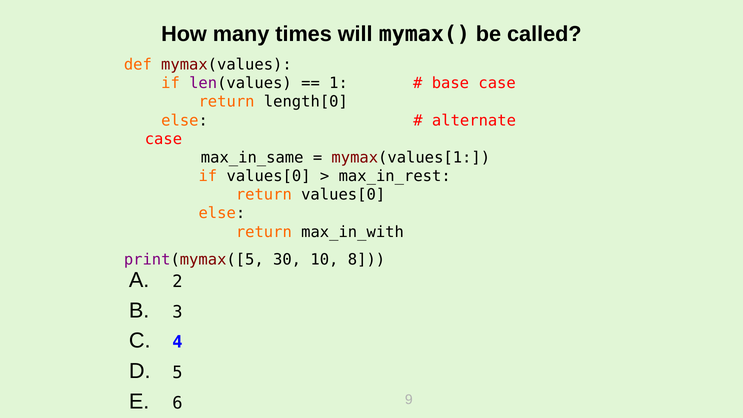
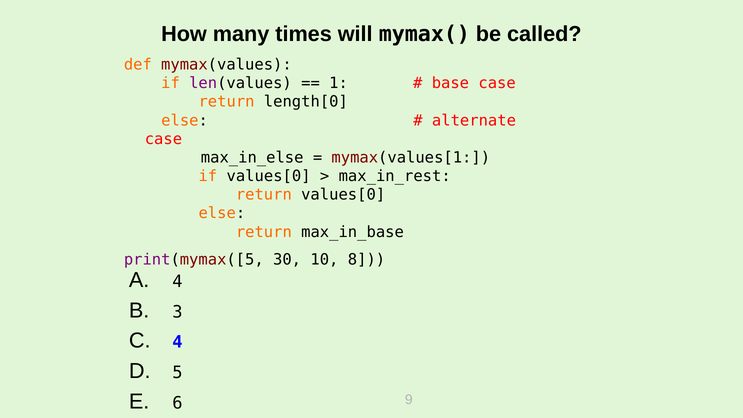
max_in_same: max_in_same -> max_in_else
max_in_with: max_in_with -> max_in_base
2 at (177, 282): 2 -> 4
